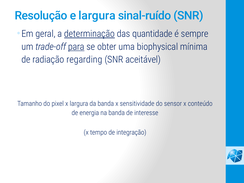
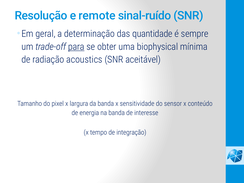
e largura: largura -> remote
determinação underline: present -> none
regarding: regarding -> acoustics
